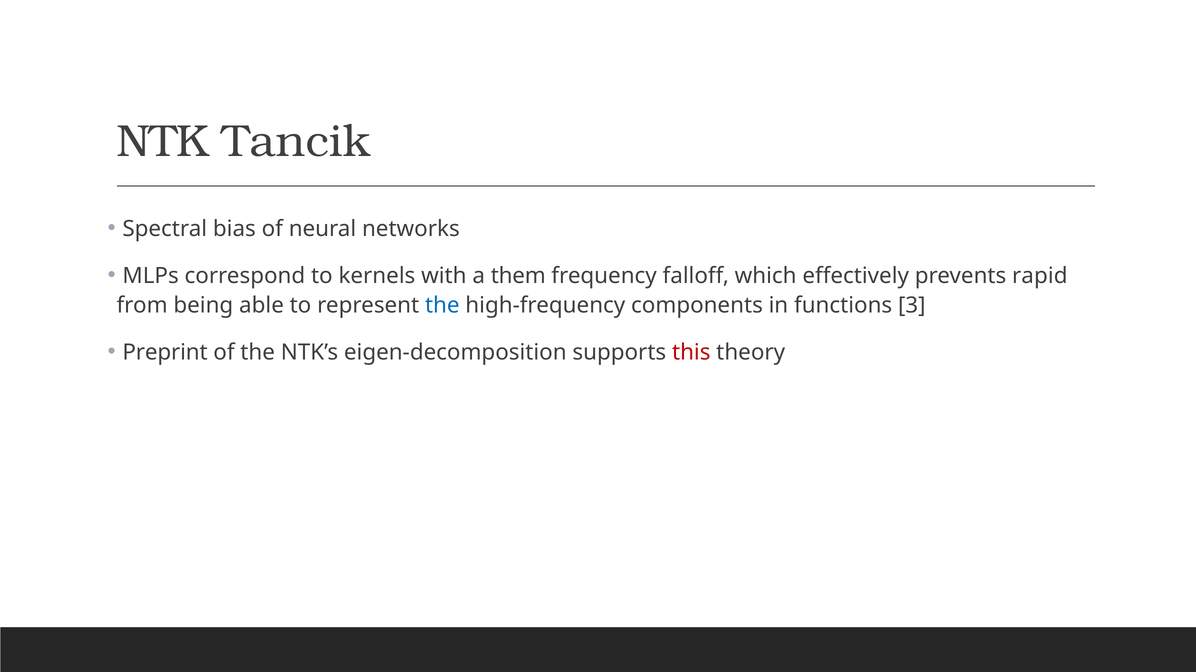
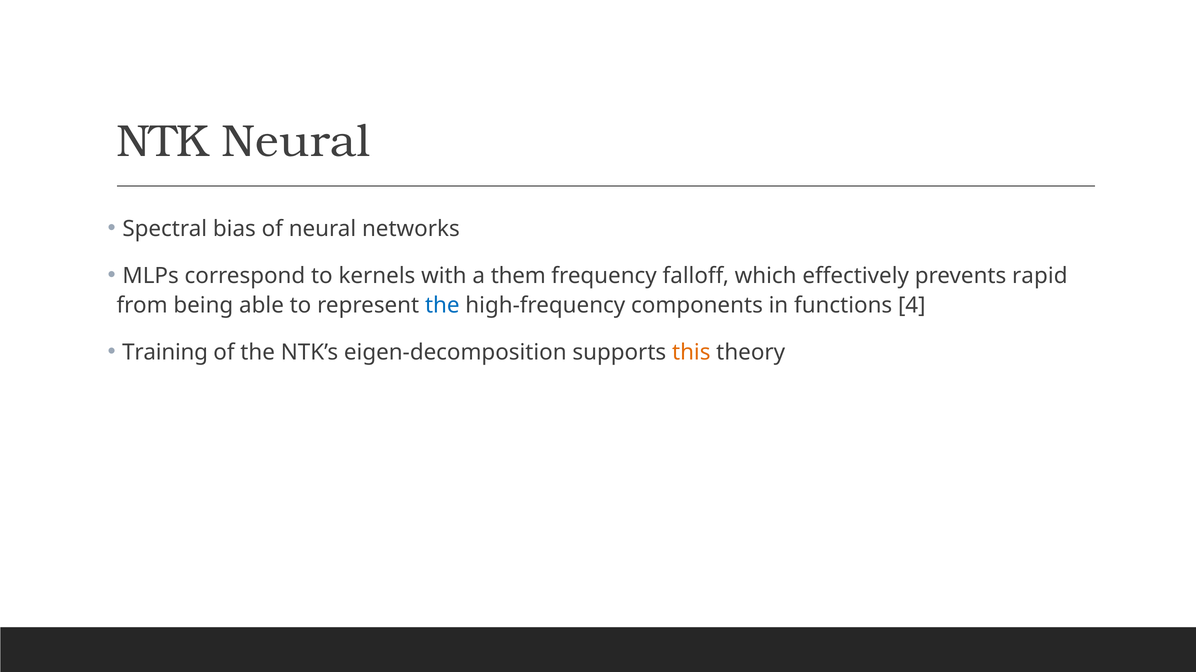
NTK Tancik: Tancik -> Neural
3: 3 -> 4
Preprint: Preprint -> Training
this colour: red -> orange
